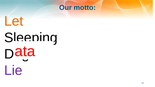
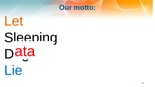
Lie colour: purple -> blue
